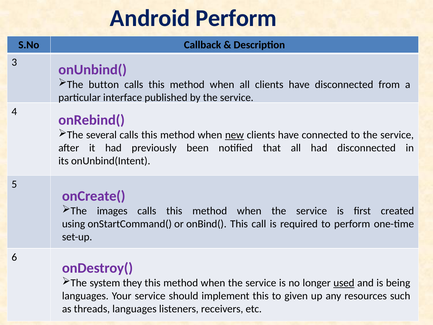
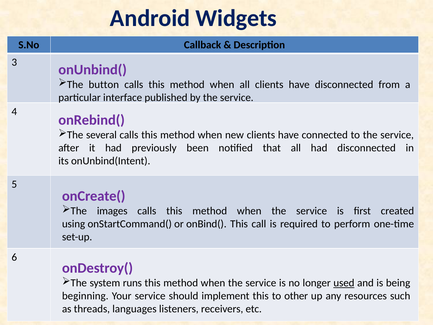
Android Perform: Perform -> Widgets
new underline: present -> none
they: they -> runs
languages at (85, 296): languages -> beginning
given: given -> other
